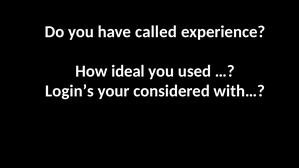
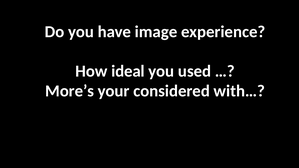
called: called -> image
Login’s: Login’s -> More’s
